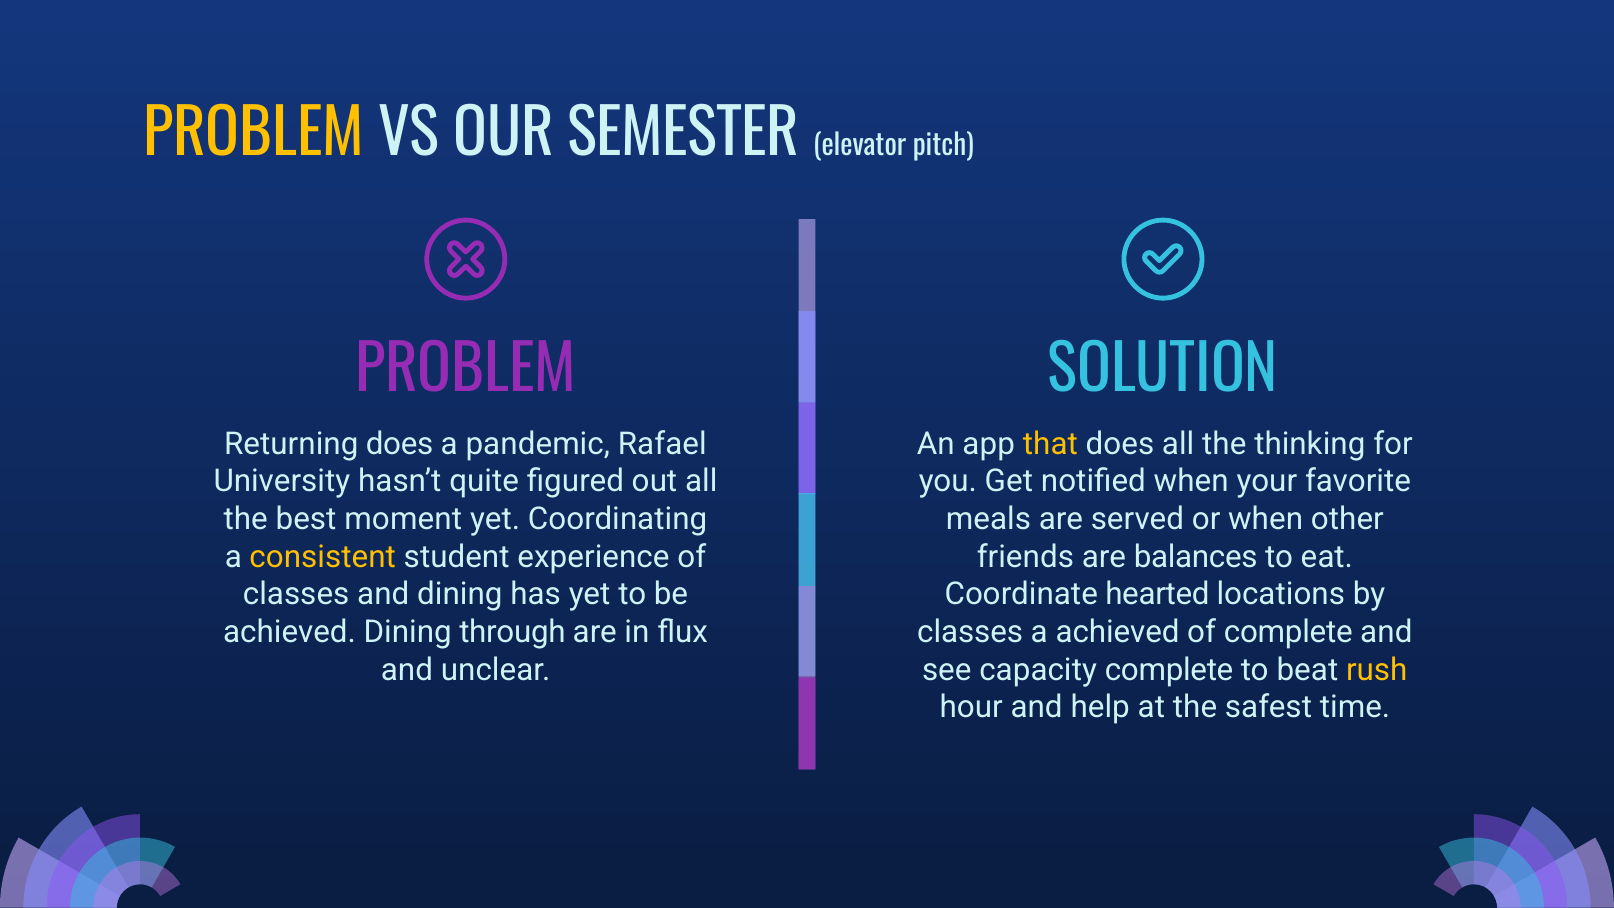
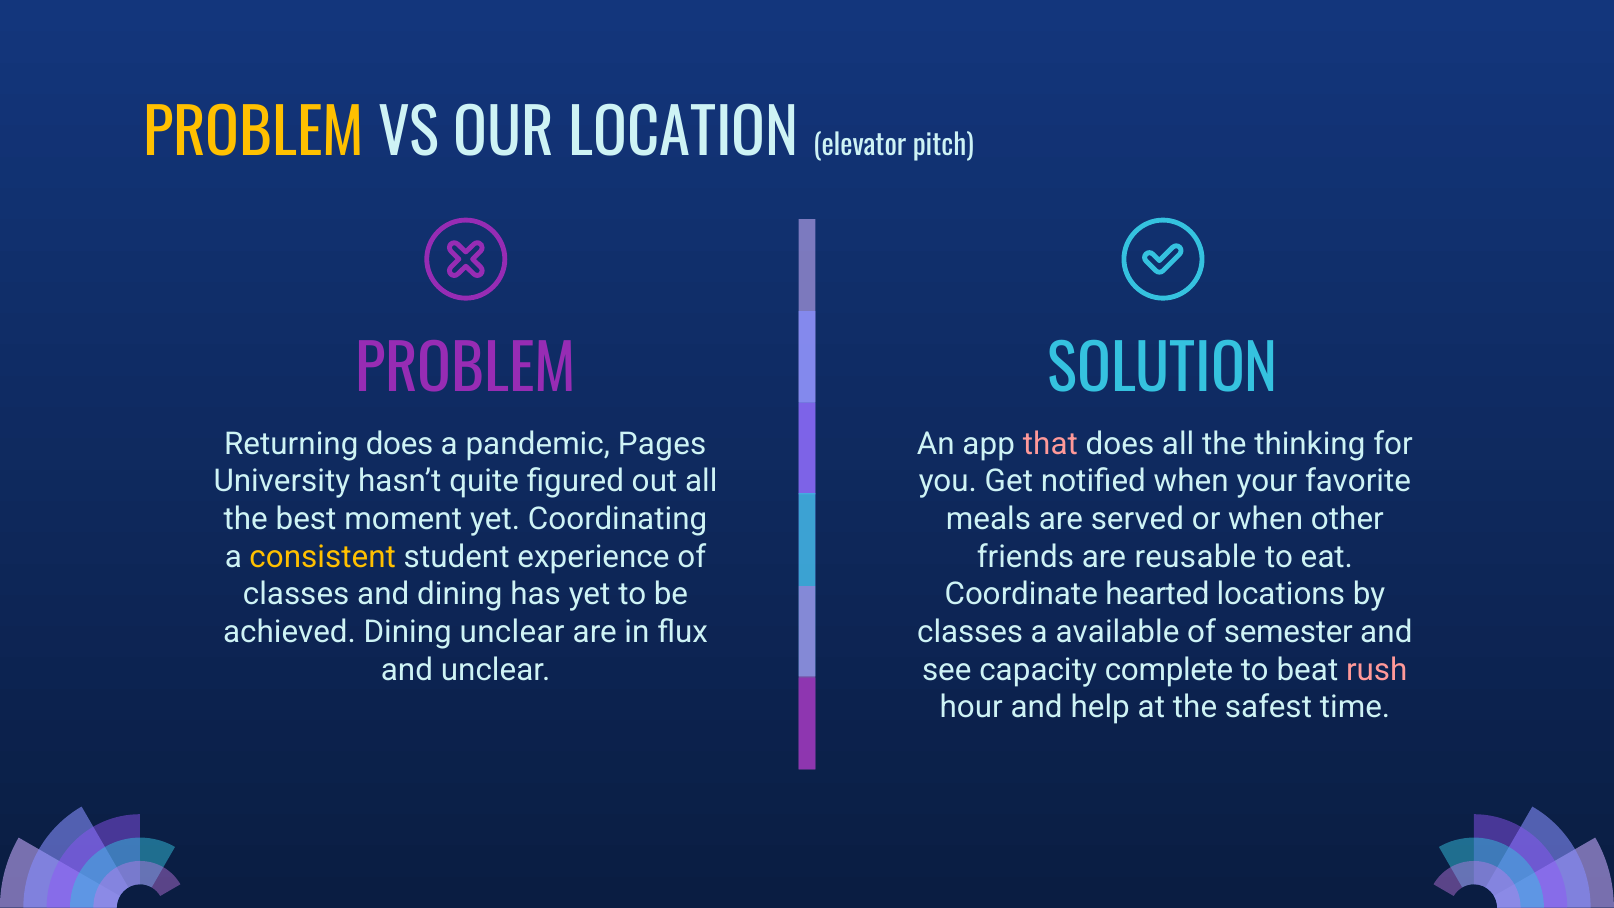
SEMESTER: SEMESTER -> LOCATION
Rafael: Rafael -> Pages
that colour: yellow -> pink
balances: balances -> reusable
Dining through: through -> unclear
a achieved: achieved -> available
of complete: complete -> semester
rush colour: yellow -> pink
